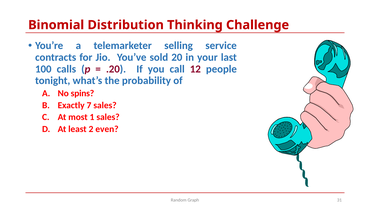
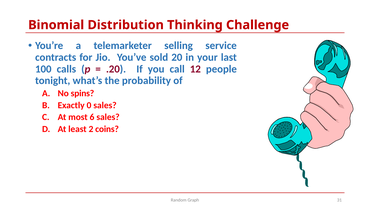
7: 7 -> 0
1: 1 -> 6
even: even -> coins
